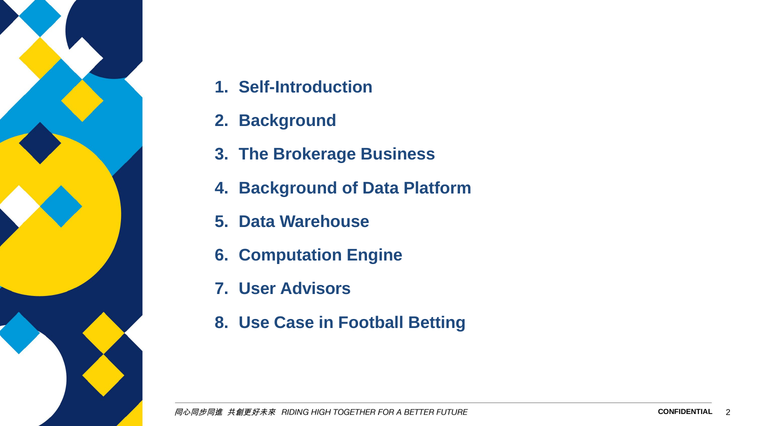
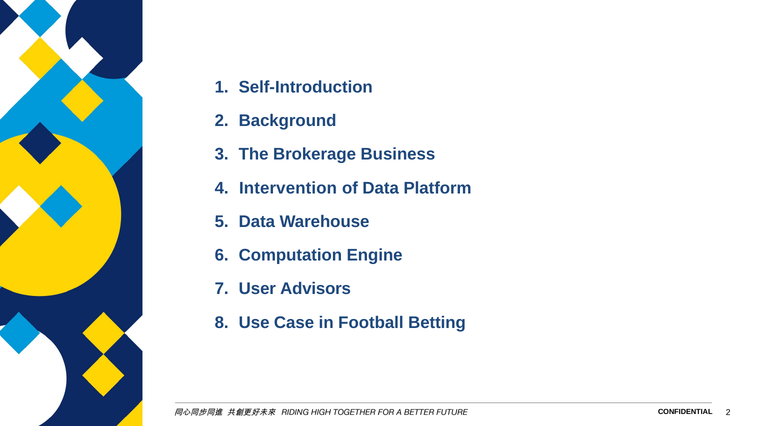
Background at (288, 188): Background -> Intervention
